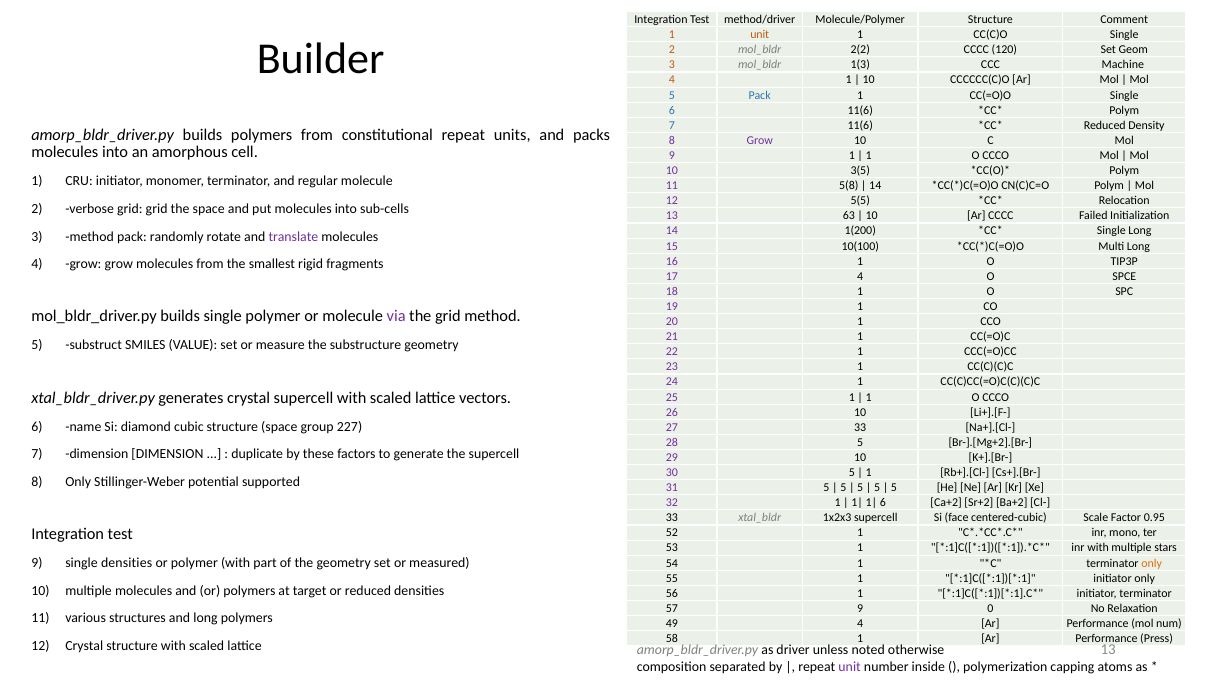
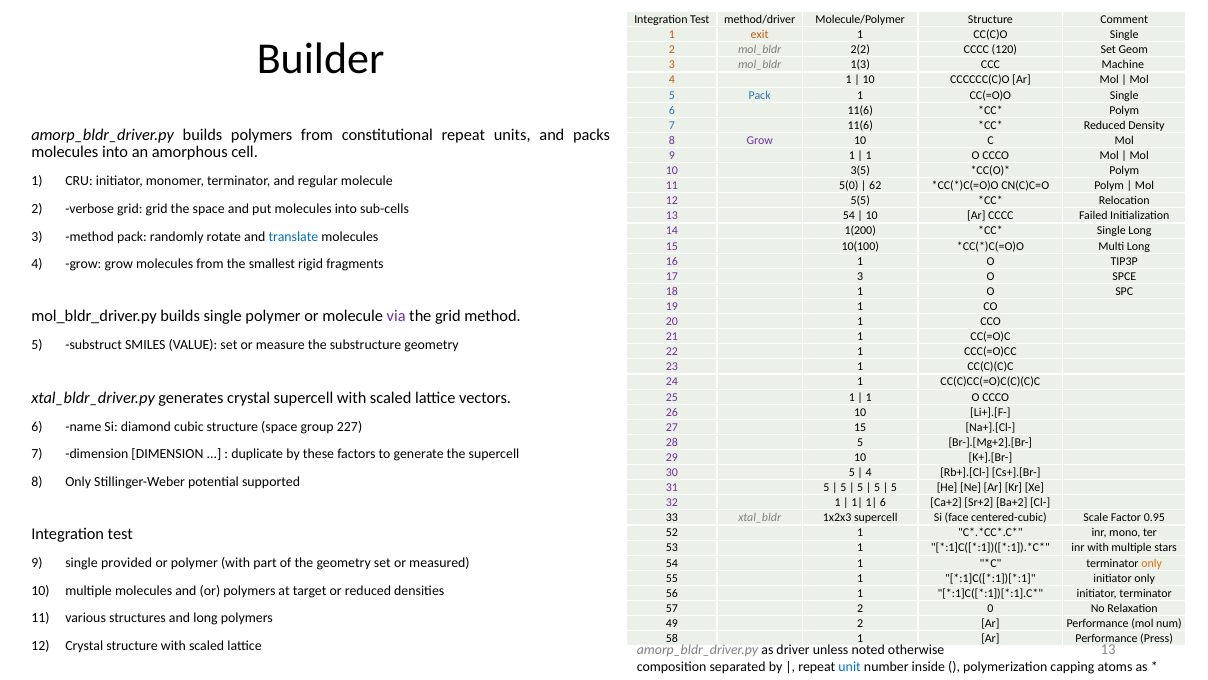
1 unit: unit -> exit
5(8: 5(8 -> 5(0
14 at (875, 186): 14 -> 62
13 63: 63 -> 54
translate colour: purple -> blue
17 4: 4 -> 3
27 33: 33 -> 15
1 at (869, 472): 1 -> 4
single densities: densities -> provided
57 9: 9 -> 2
49 4: 4 -> 2
unit at (850, 666) colour: purple -> blue
